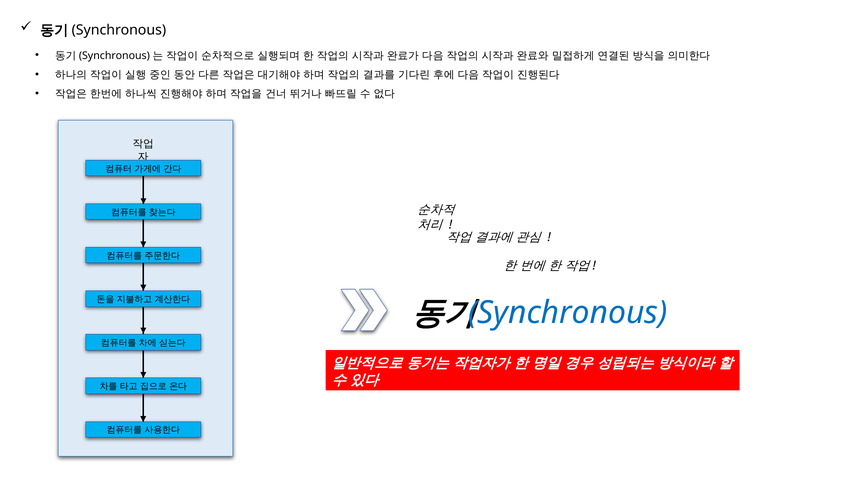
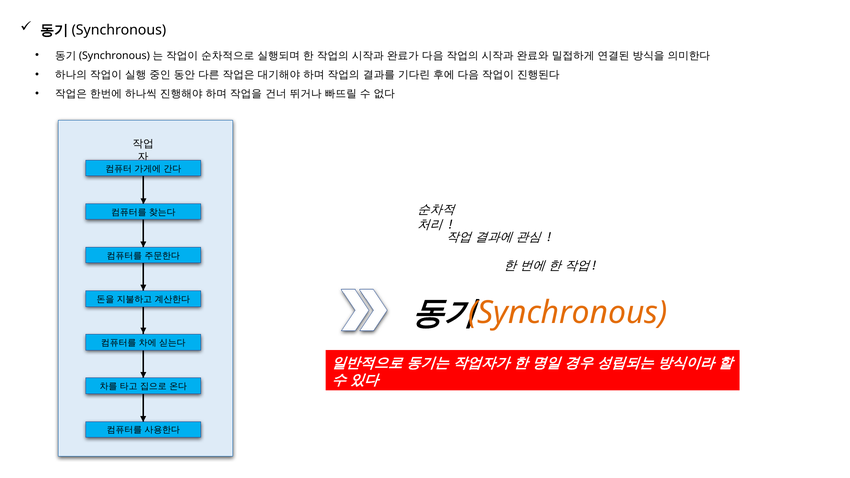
Synchronous colour: blue -> orange
